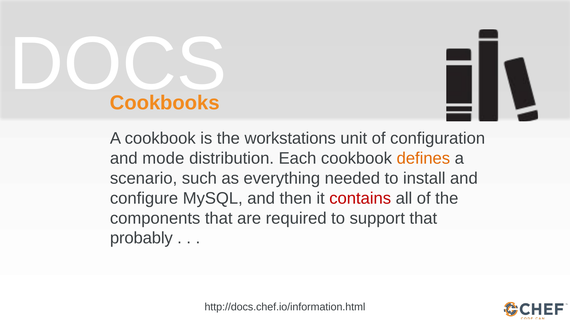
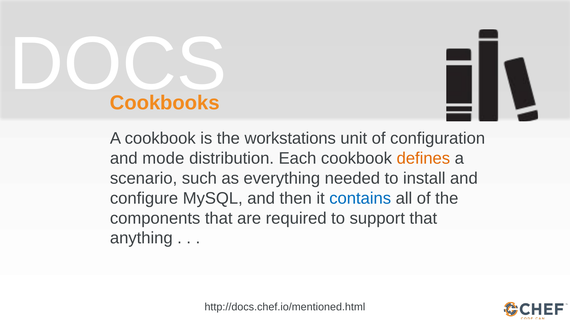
contains colour: red -> blue
probably: probably -> anything
http://docs.chef.io/information.html: http://docs.chef.io/information.html -> http://docs.chef.io/mentioned.html
